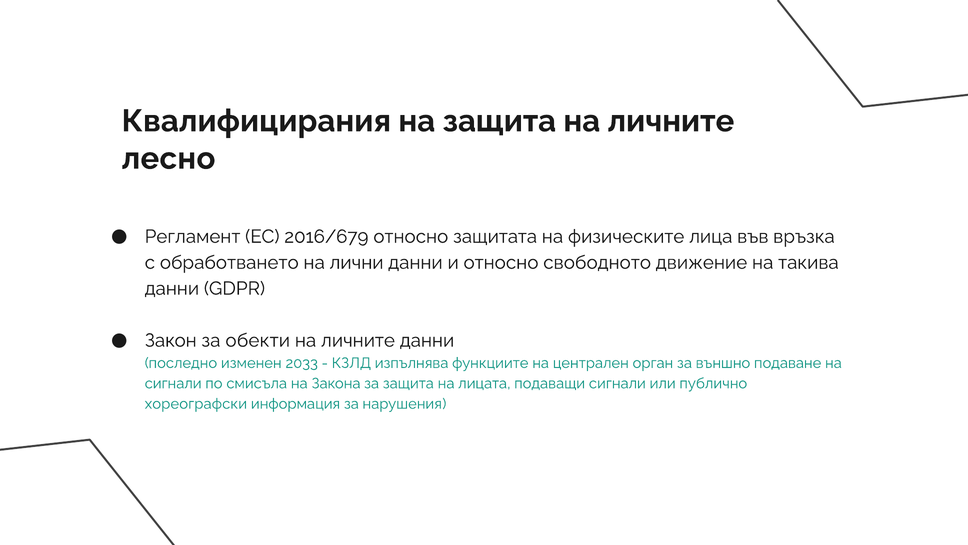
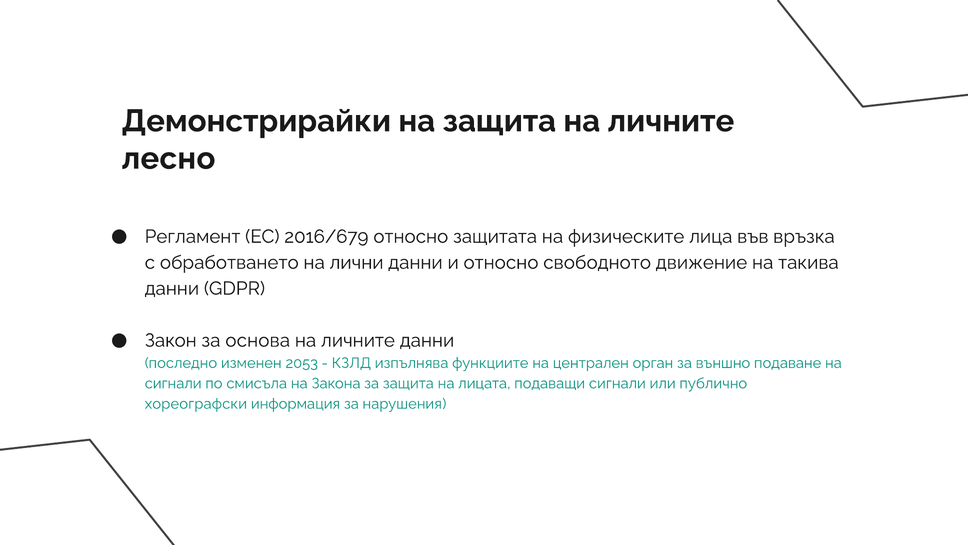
Квалифицирания: Квалифицирания -> Демонстрирайки
обекти: обекти -> основа
2033: 2033 -> 2053
